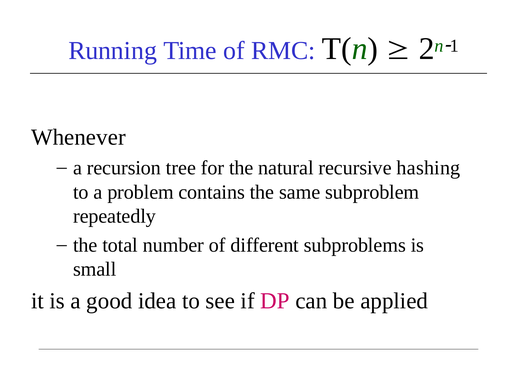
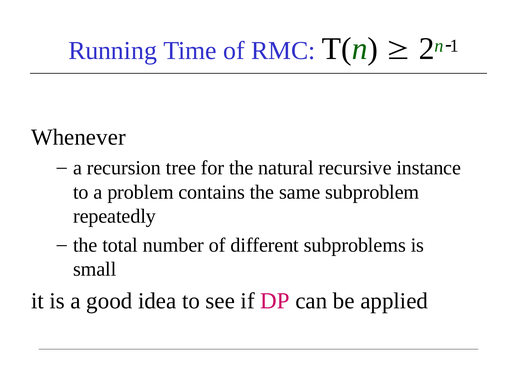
hashing: hashing -> instance
